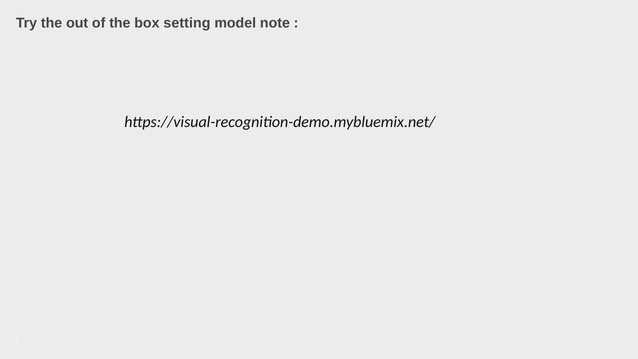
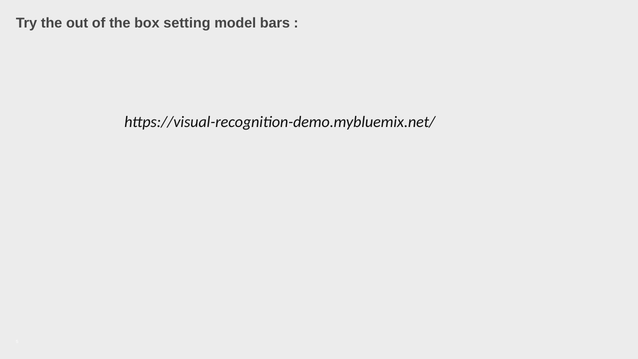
note: note -> bars
